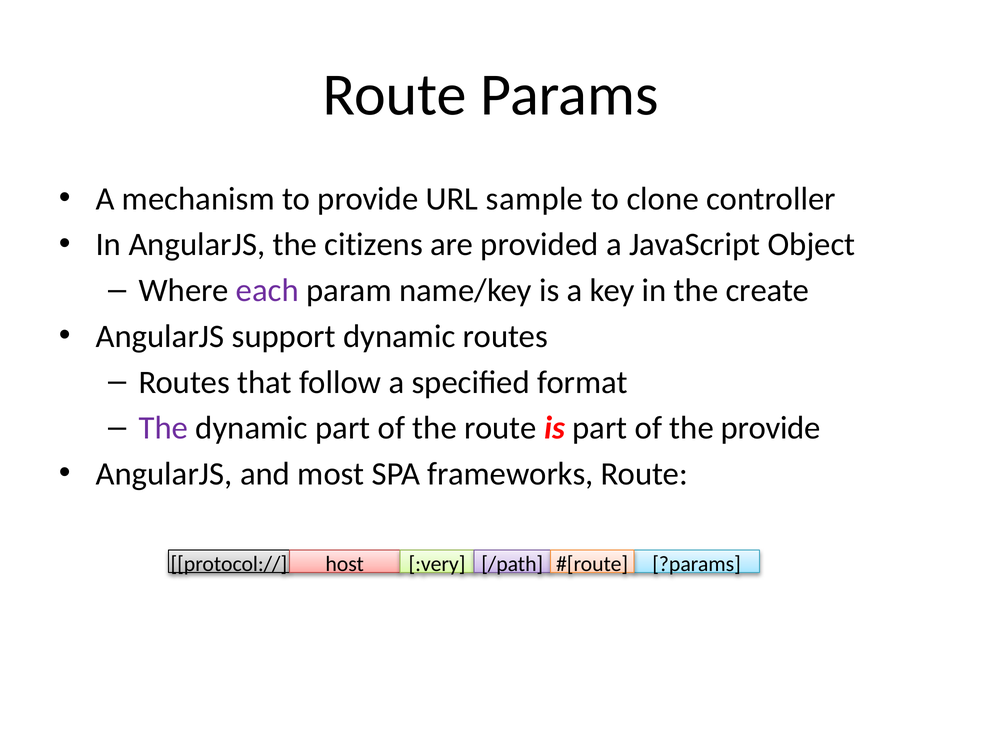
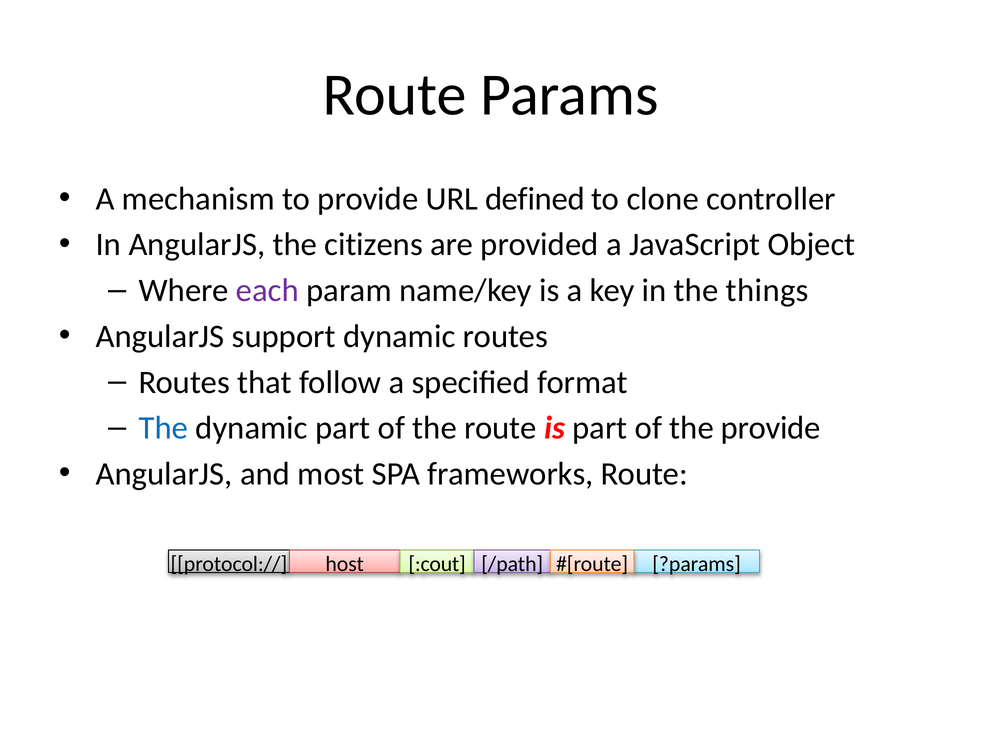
sample: sample -> defined
create: create -> things
The at (163, 428) colour: purple -> blue
:very: :very -> :cout
